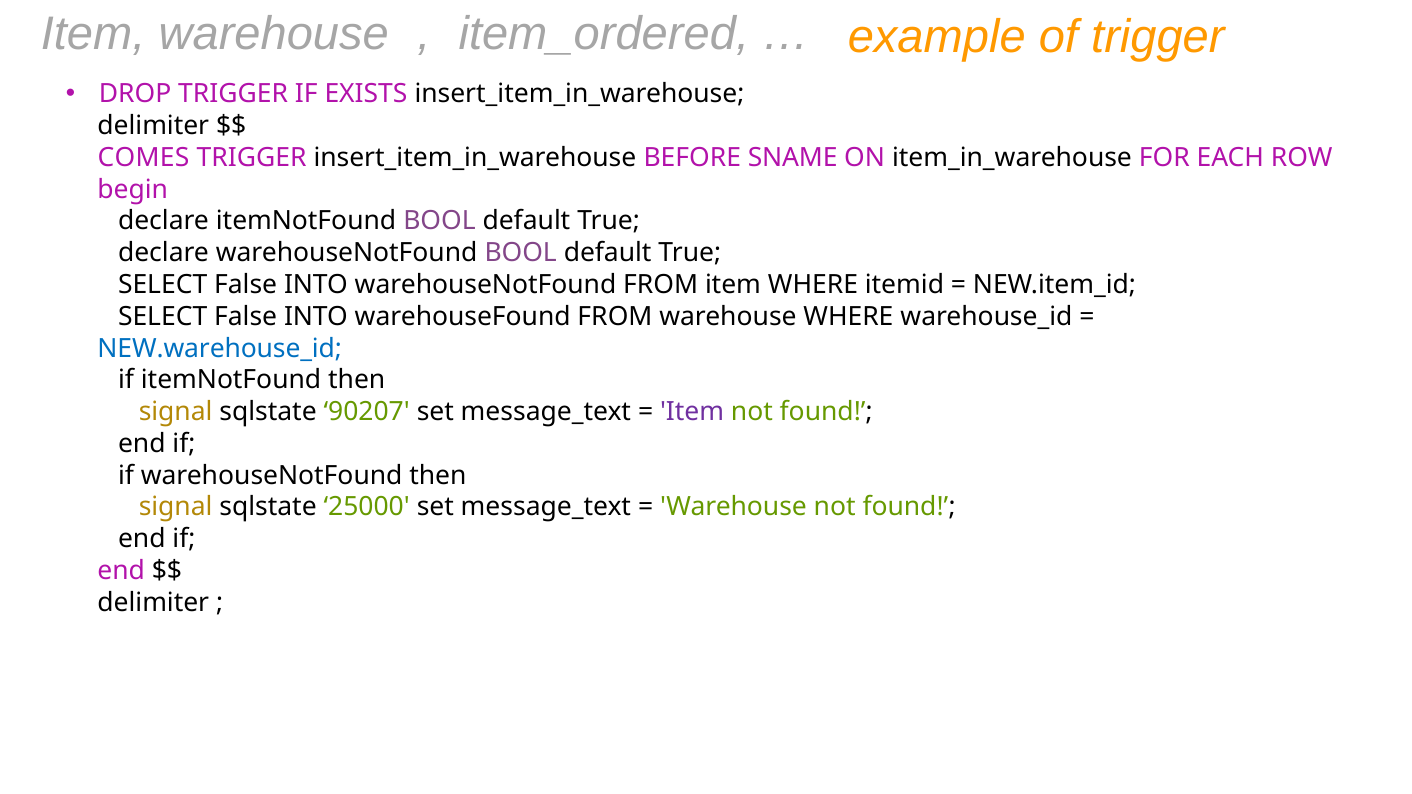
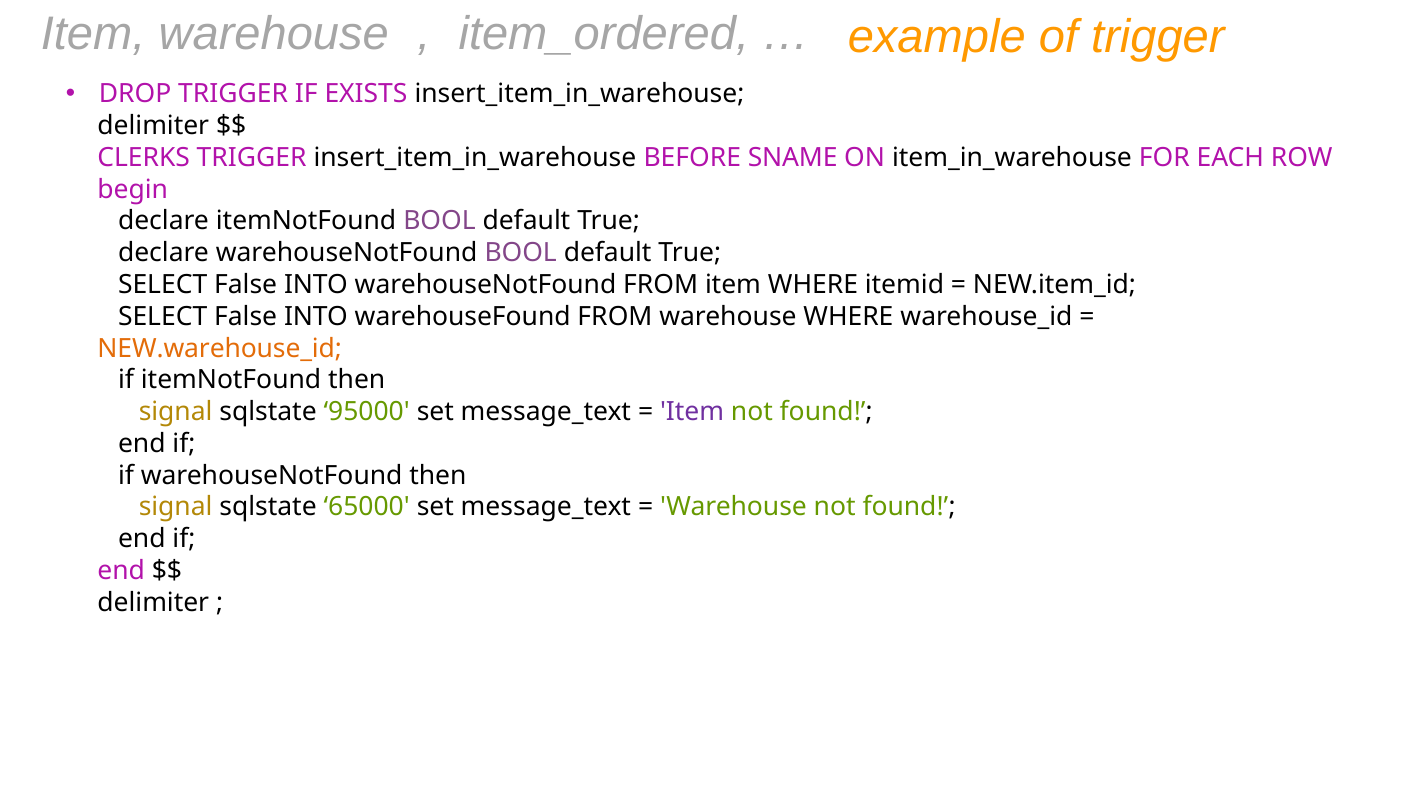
COMES: COMES -> CLERKS
NEW.warehouse_id colour: blue -> orange
90207: 90207 -> 95000
25000: 25000 -> 65000
